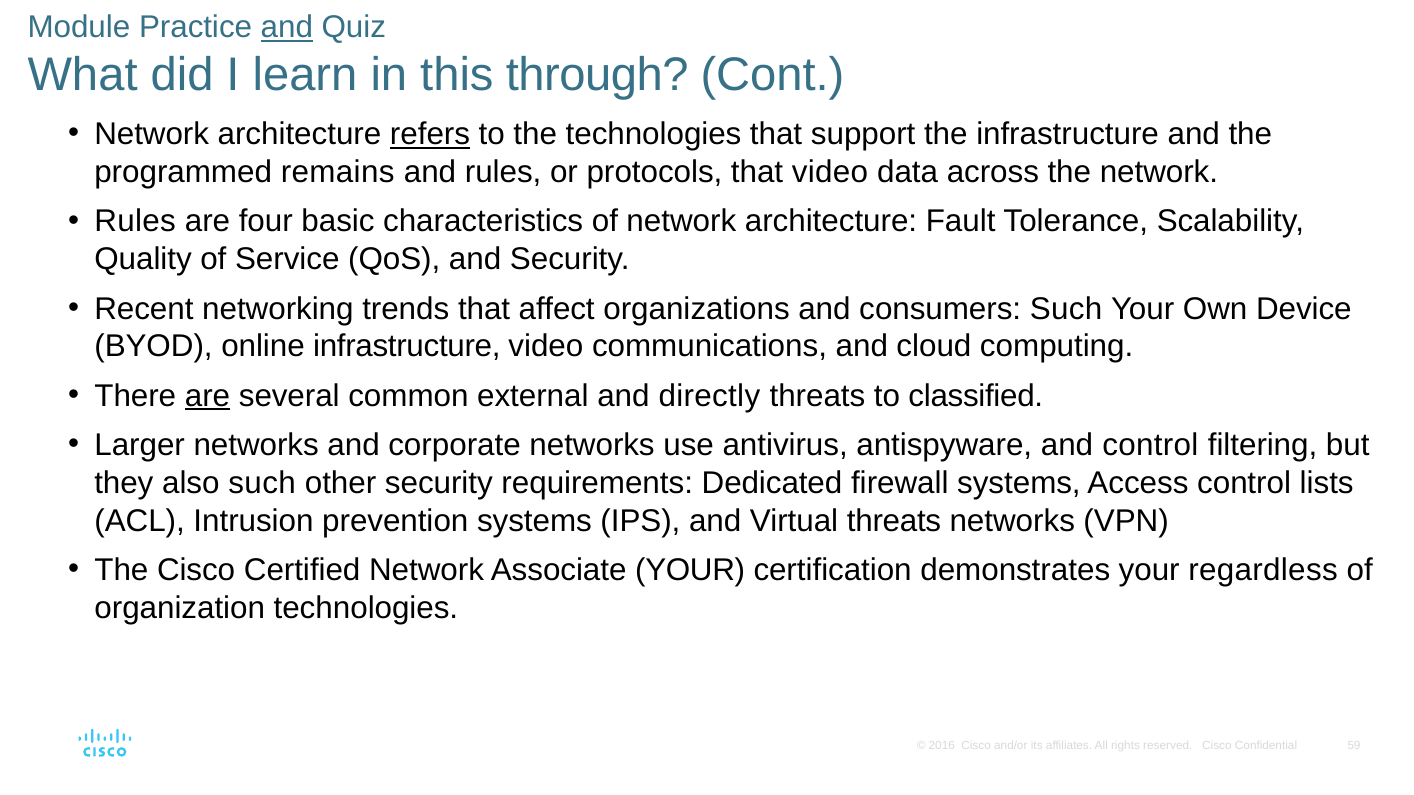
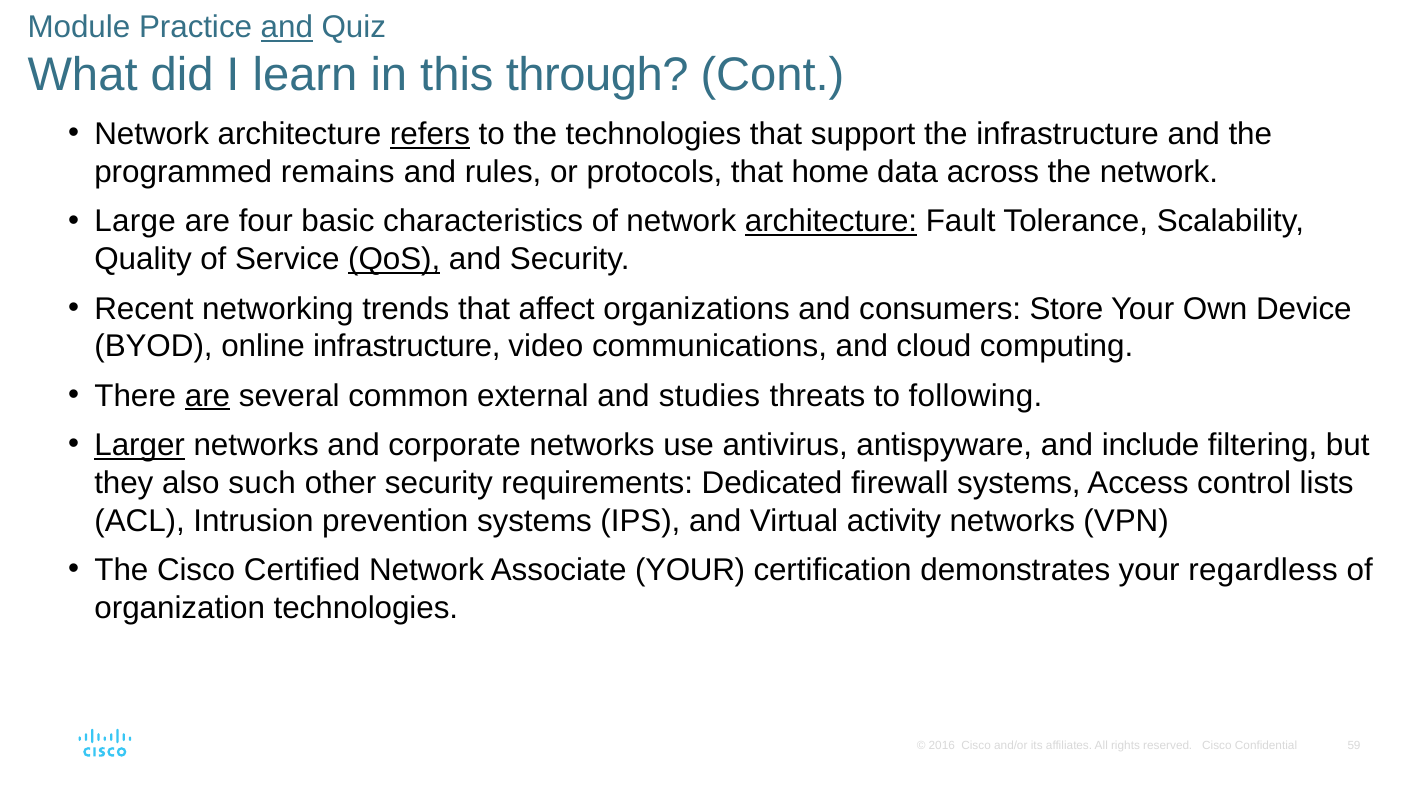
that video: video -> home
Rules at (135, 222): Rules -> Large
architecture at (831, 222) underline: none -> present
QoS underline: none -> present
consumers Such: Such -> Store
directly: directly -> studies
classified: classified -> following
Larger underline: none -> present
and control: control -> include
Virtual threats: threats -> activity
